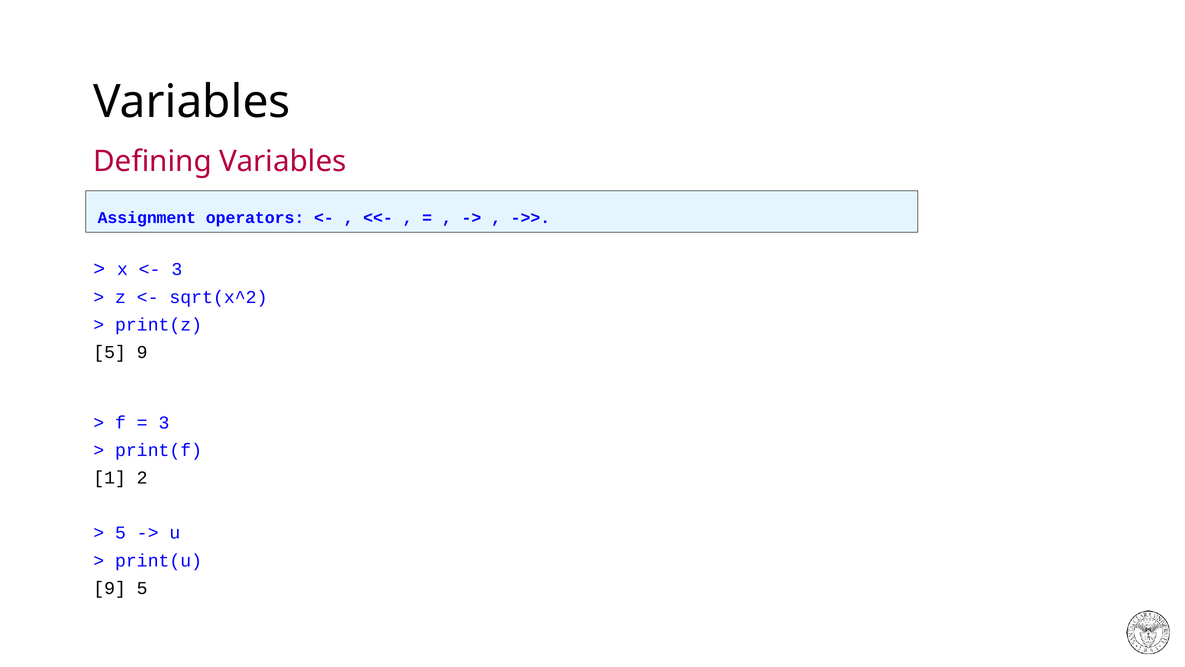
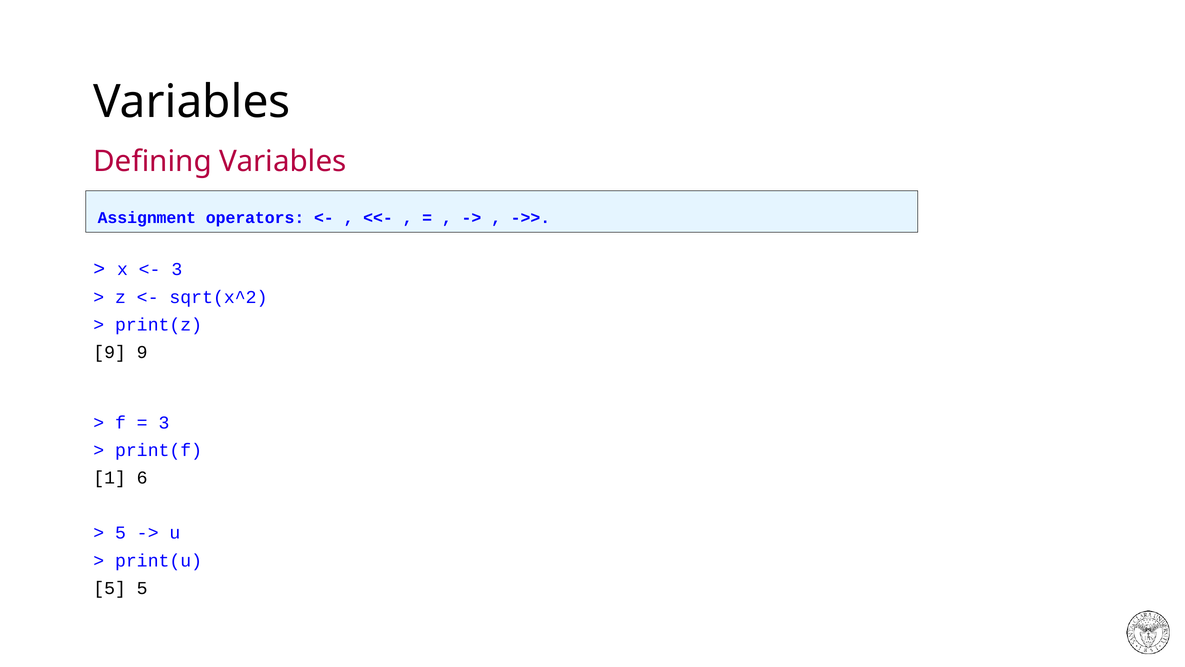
5 at (110, 352): 5 -> 9
2: 2 -> 6
9 at (110, 588): 9 -> 5
